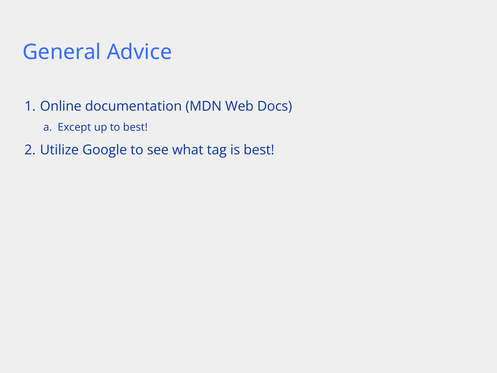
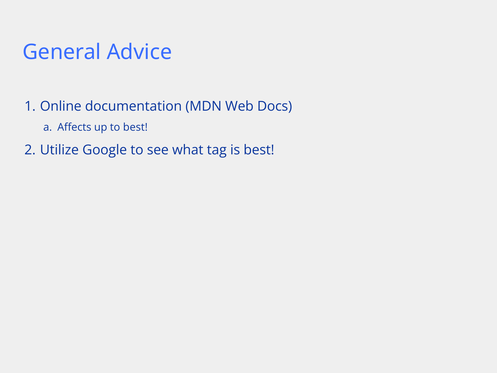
Except: Except -> Affects
